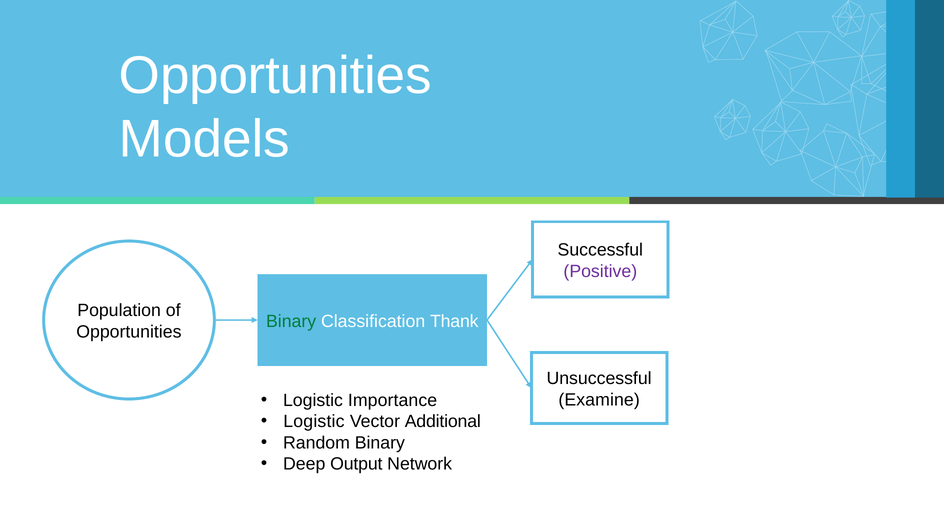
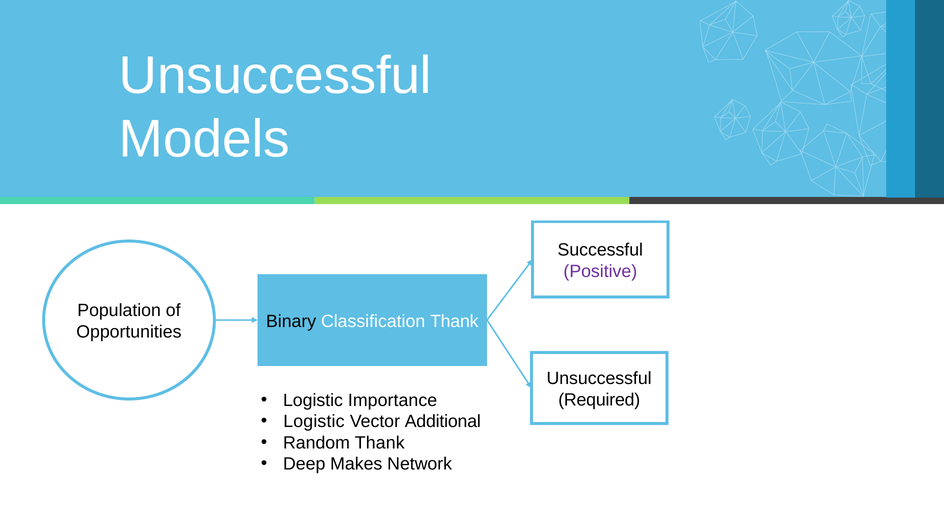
Opportunities at (275, 76): Opportunities -> Unsuccessful
Binary at (291, 321) colour: green -> black
Examine: Examine -> Required
Random Binary: Binary -> Thank
Output: Output -> Makes
